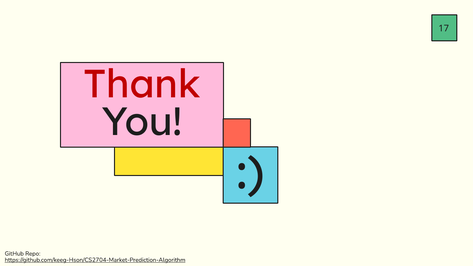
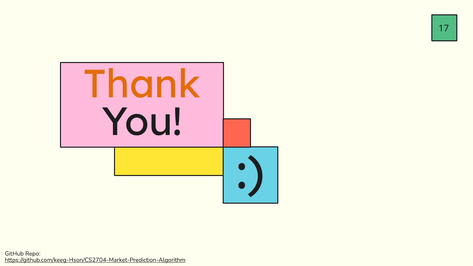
Thank colour: red -> orange
